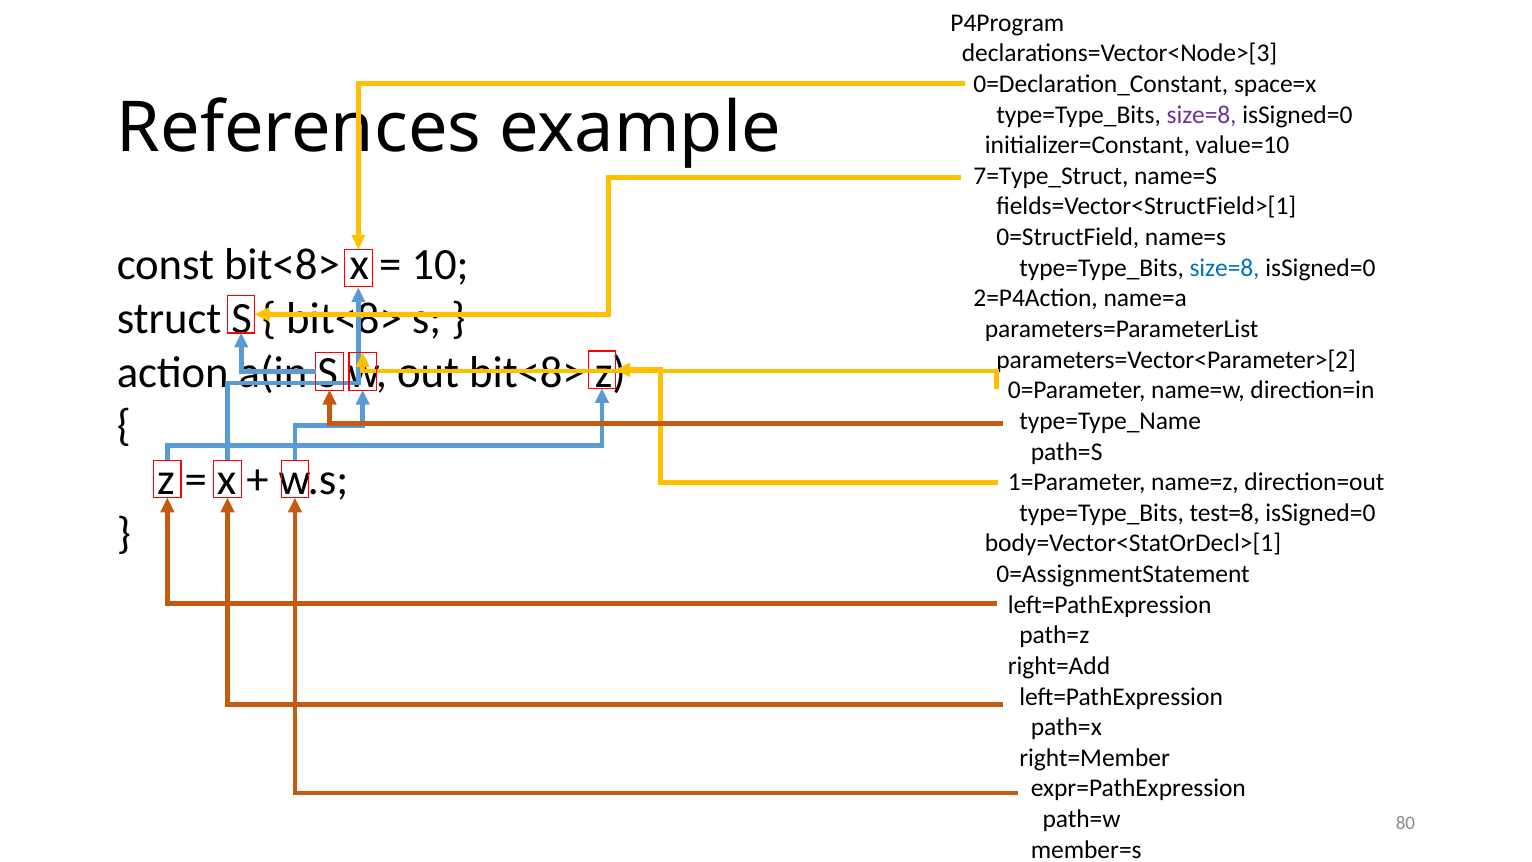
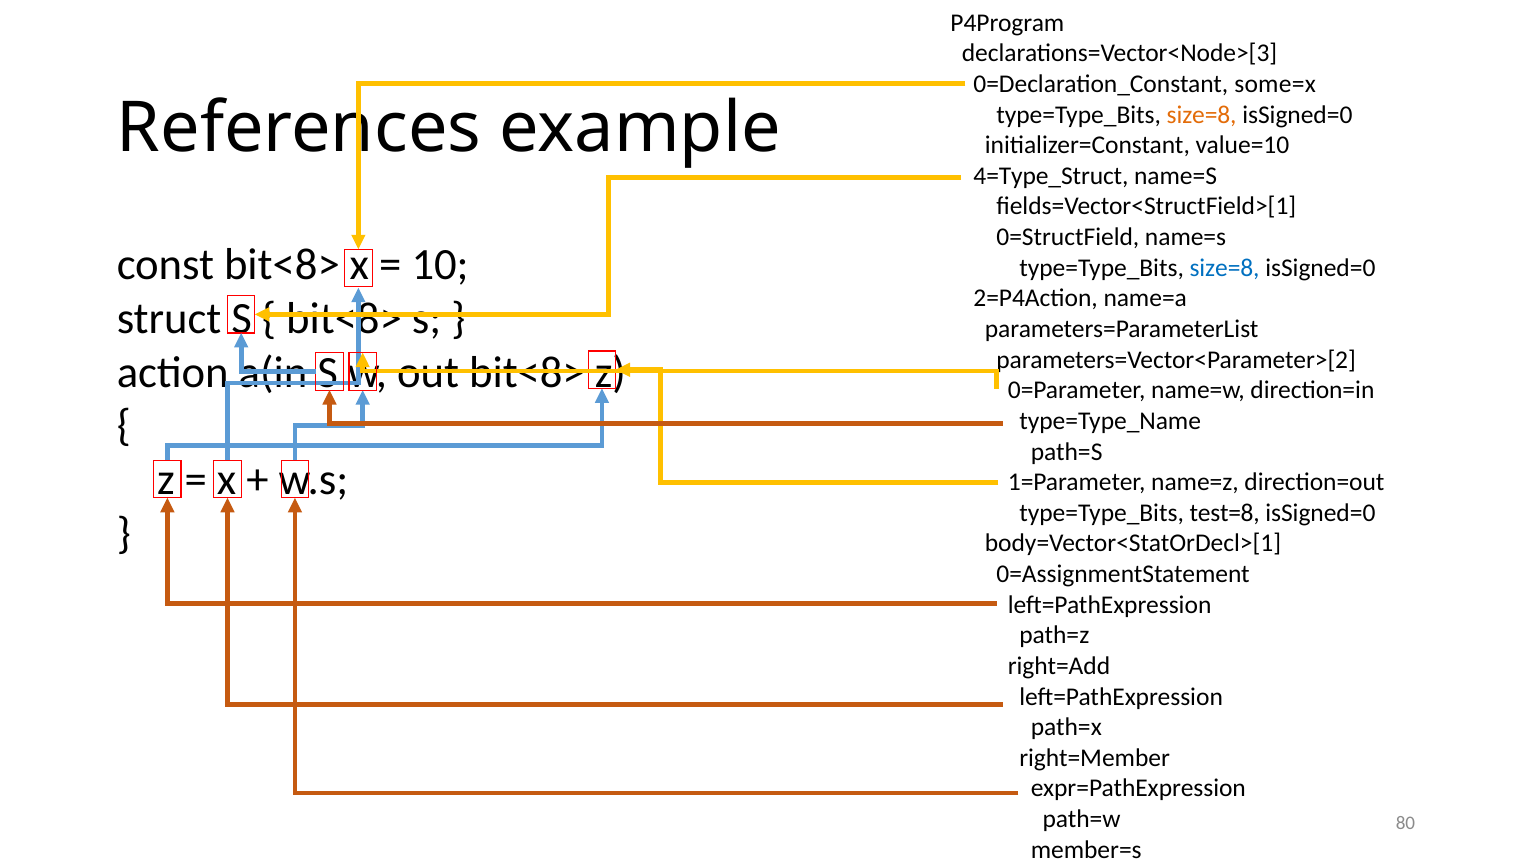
space=x: space=x -> some=x
size=8 at (1202, 115) colour: purple -> orange
7=Type_Struct: 7=Type_Struct -> 4=Type_Struct
